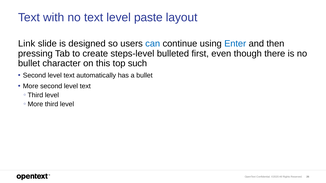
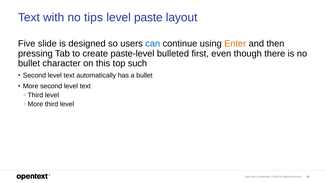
no text: text -> tips
Link: Link -> Five
Enter colour: blue -> orange
steps-level: steps-level -> paste-level
